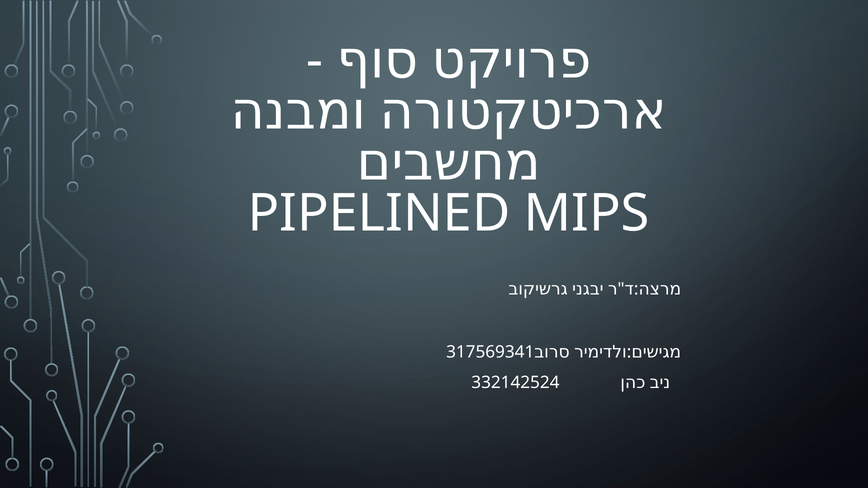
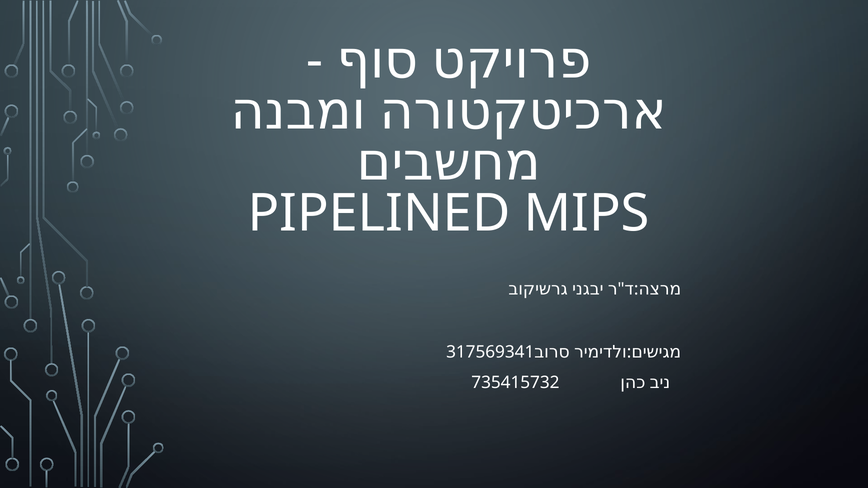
332142524: 332142524 -> 735415732
